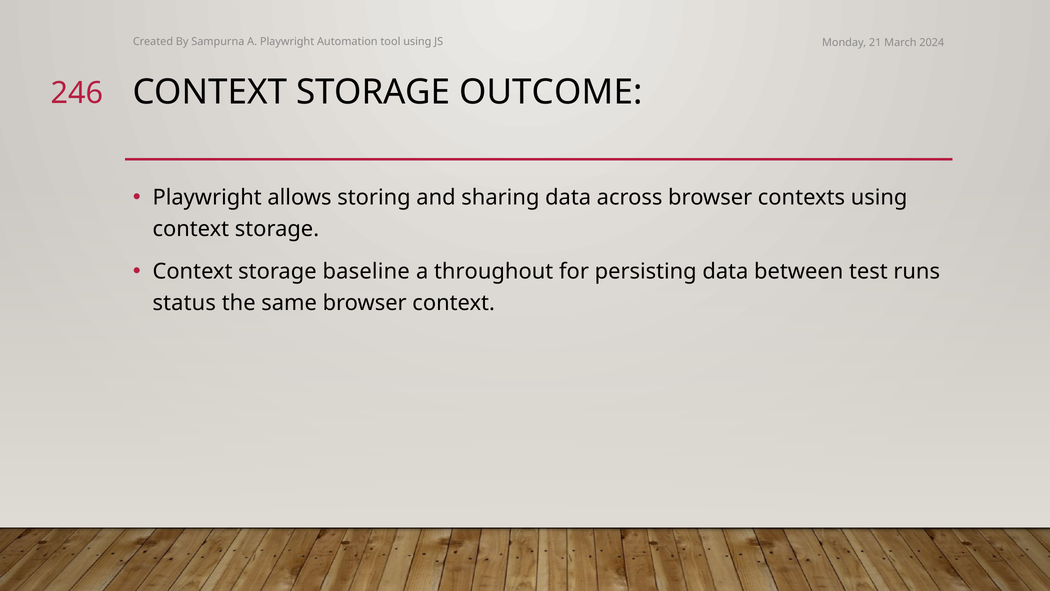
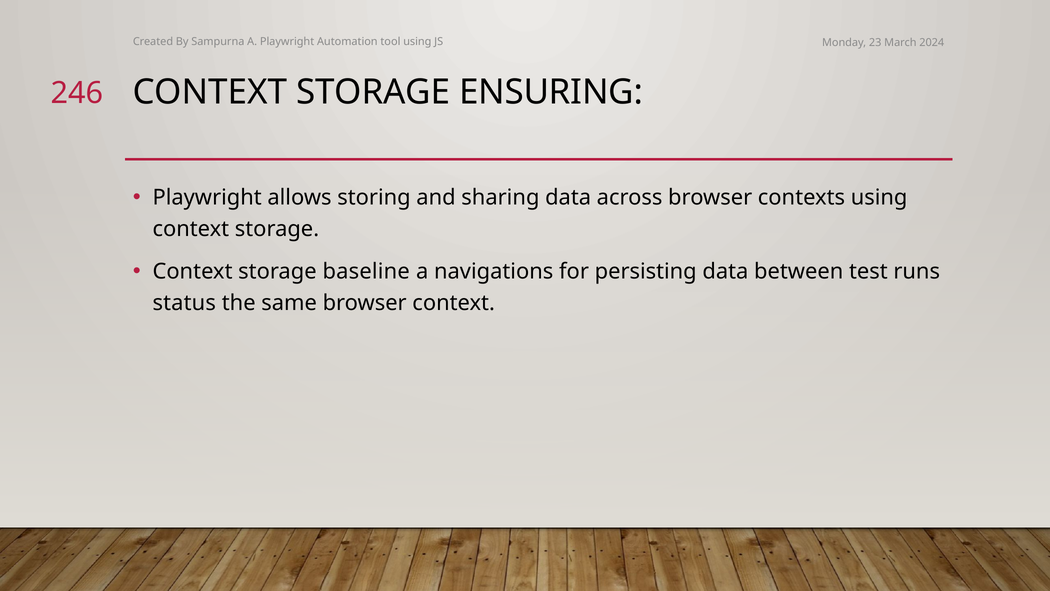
21: 21 -> 23
OUTCOME: OUTCOME -> ENSURING
throughout: throughout -> navigations
